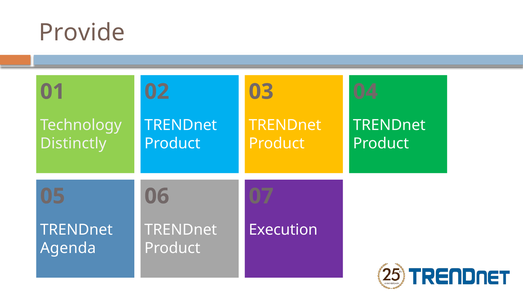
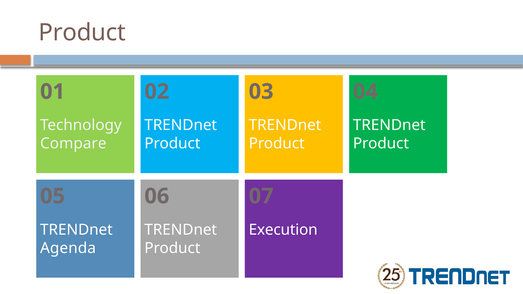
Provide at (82, 33): Provide -> Product
Distinctly: Distinctly -> Compare
